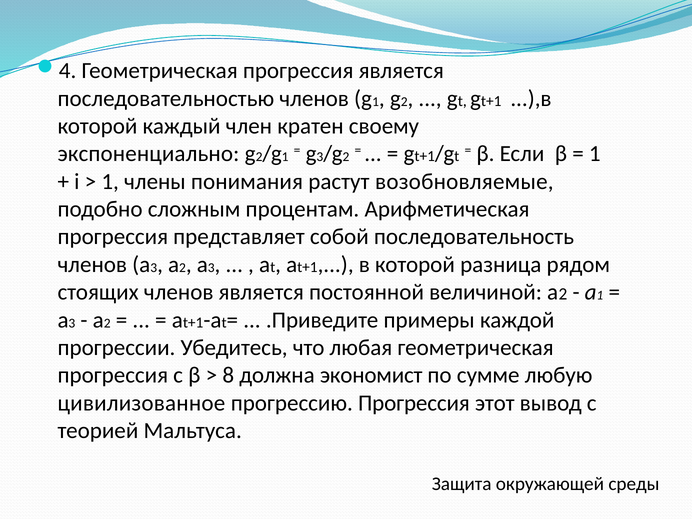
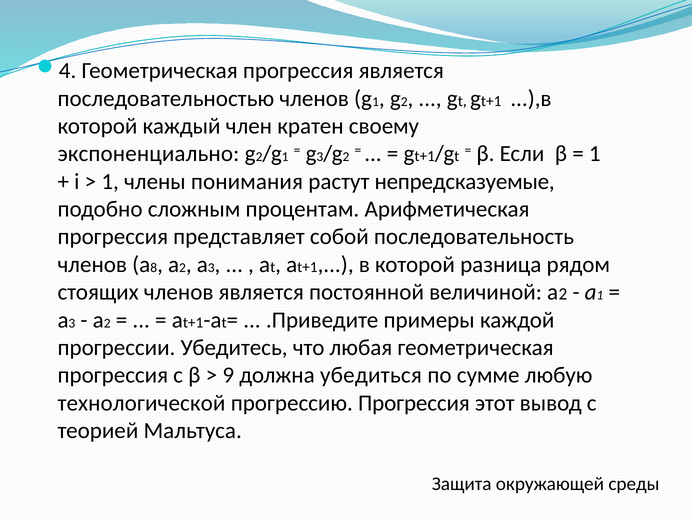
возобновляемые: возобновляемые -> непредсказуемые
3 at (154, 268): 3 -> 8
8: 8 -> 9
экономист: экономист -> убедиться
цивилизованное: цивилизованное -> технологической
